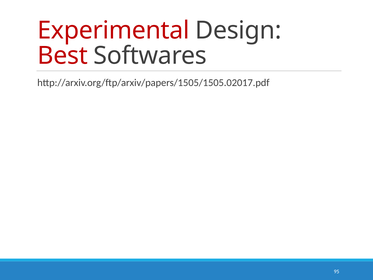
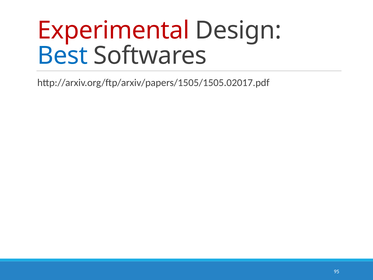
Best colour: red -> blue
